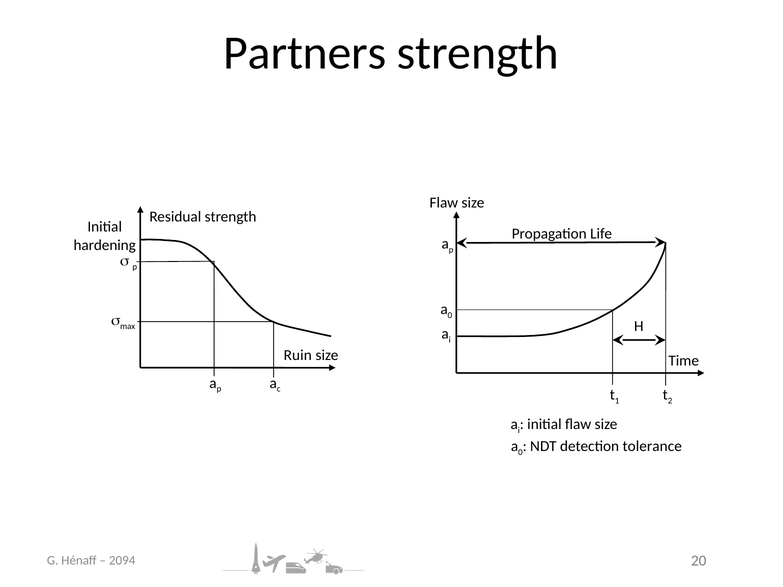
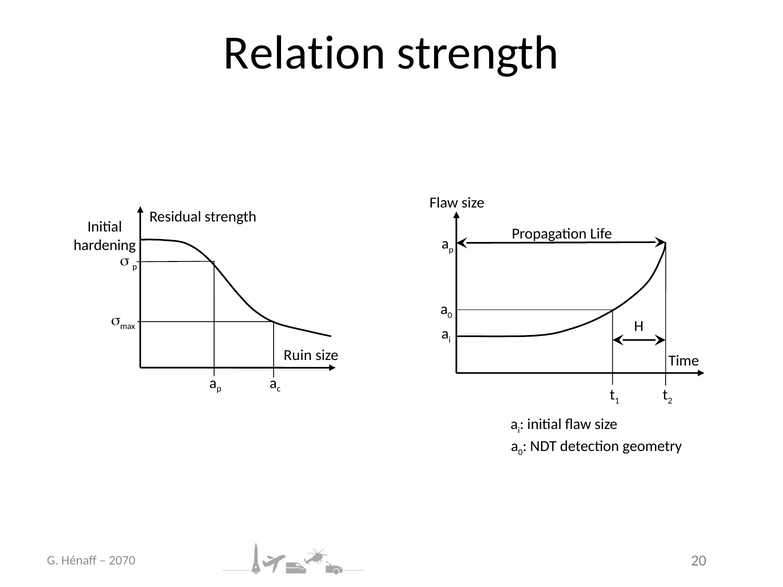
Partners: Partners -> Relation
tolerance: tolerance -> geometry
2094: 2094 -> 2070
